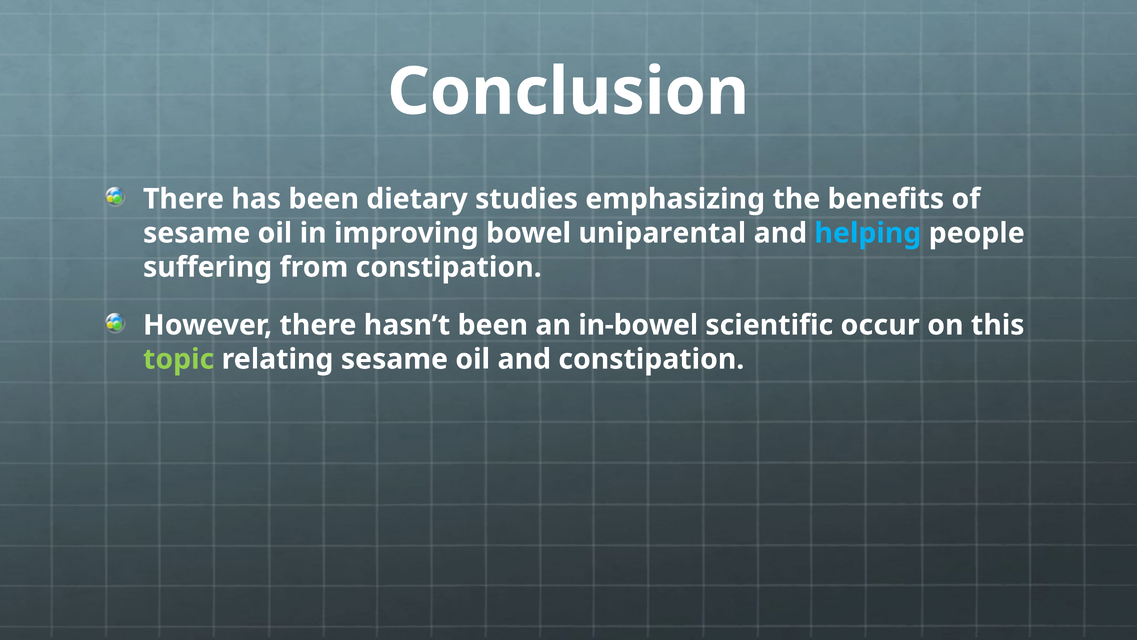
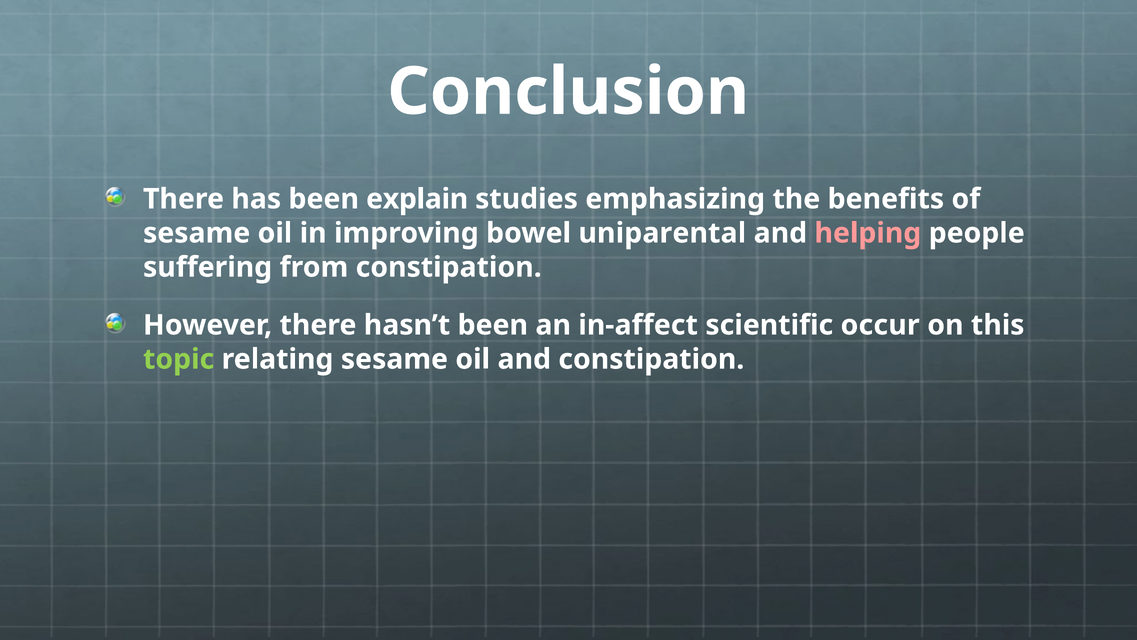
dietary: dietary -> explain
helping colour: light blue -> pink
in-bowel: in-bowel -> in-affect
